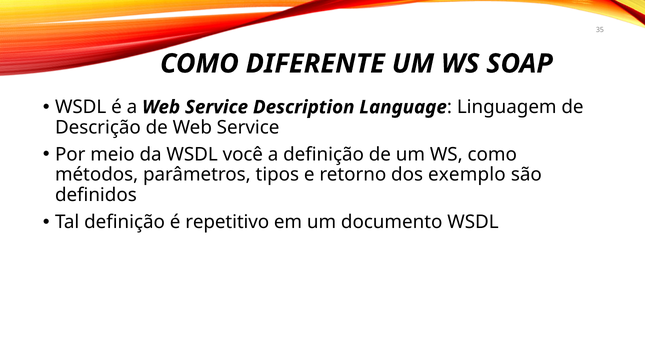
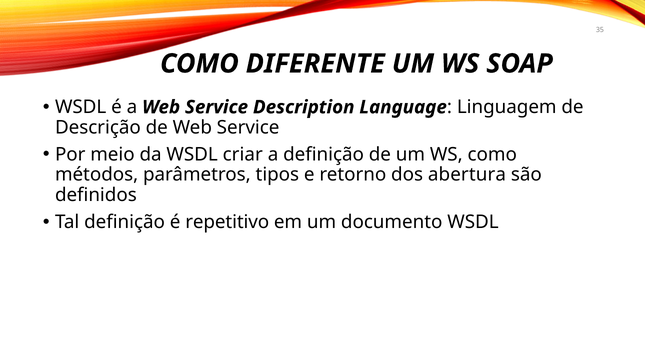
você: você -> criar
exemplo: exemplo -> abertura
